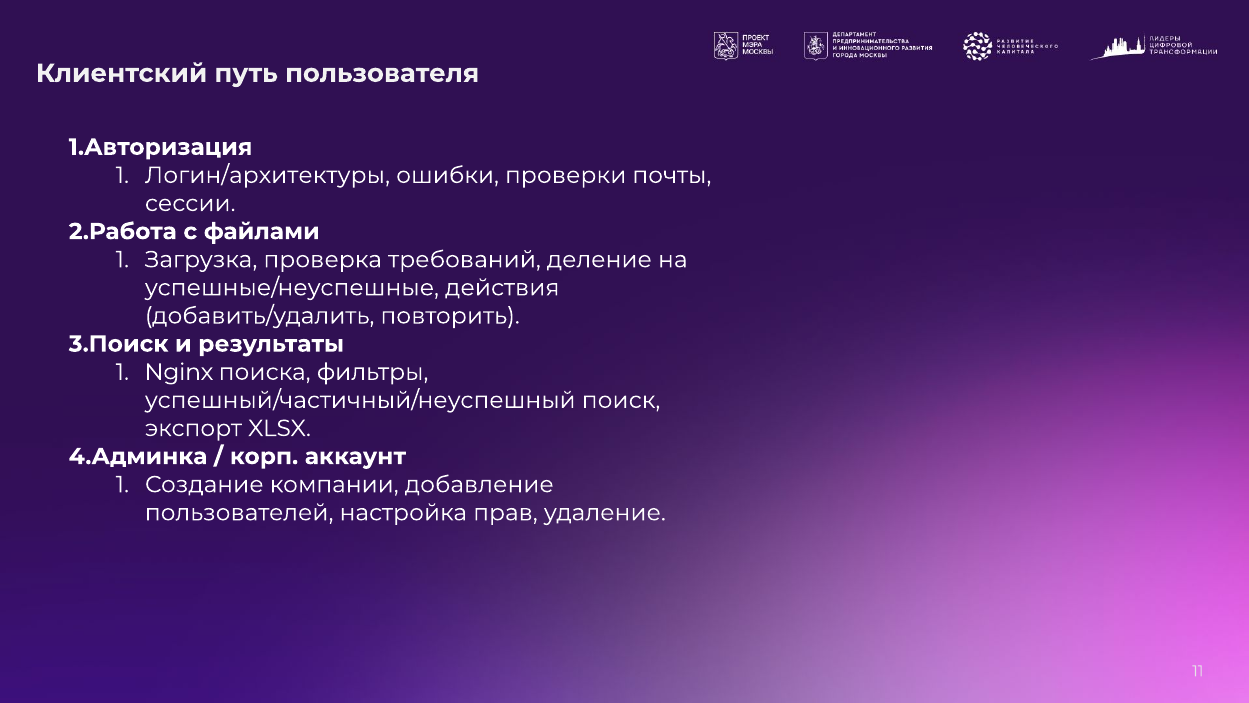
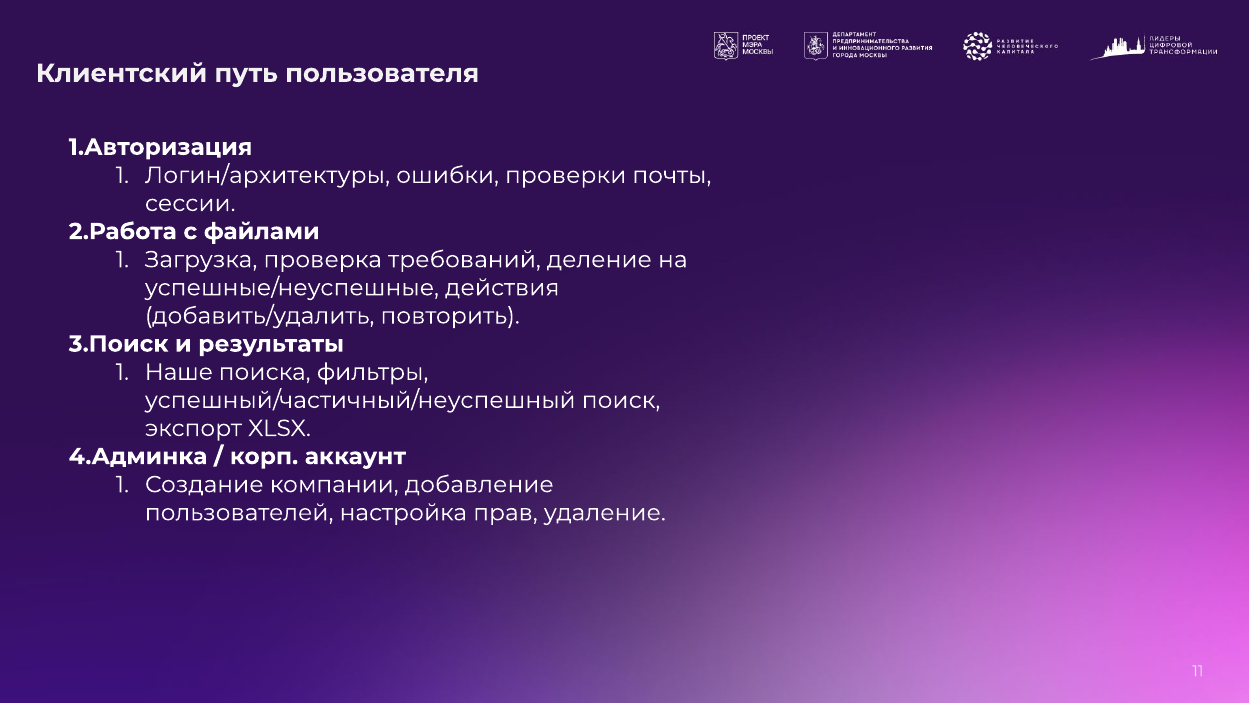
Nginx: Nginx -> Наше
